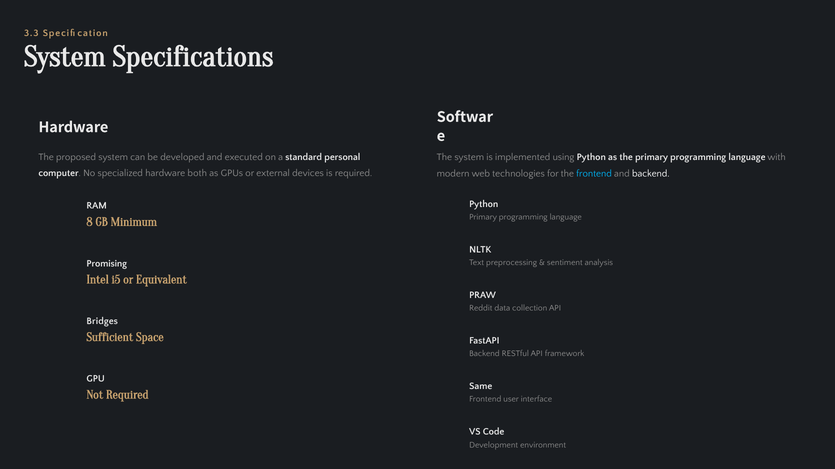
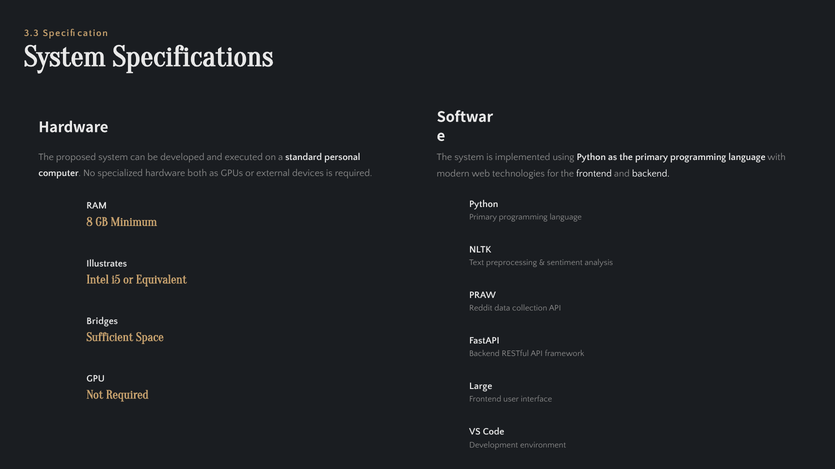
frontend at (594, 174) colour: light blue -> white
Promising: Promising -> Illustrates
Same: Same -> Large
